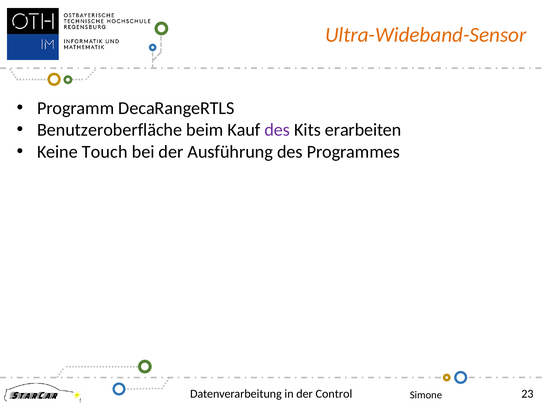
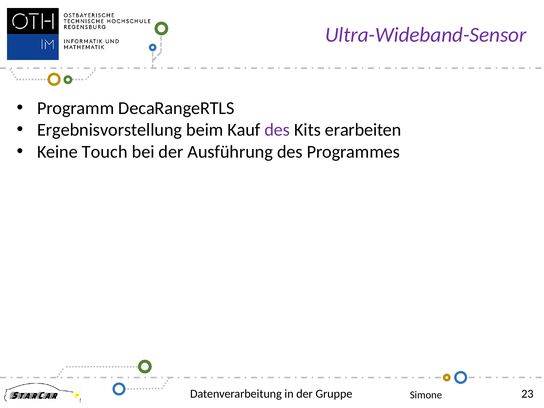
Ultra-Wideband-Sensor colour: orange -> purple
Benutzeroberfläche: Benutzeroberfläche -> Ergebnisvorstellung
Control: Control -> Gruppe
